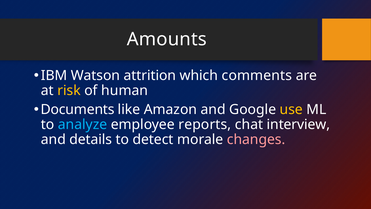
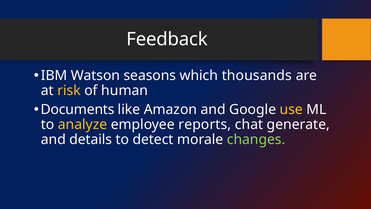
Amounts: Amounts -> Feedback
attrition: attrition -> seasons
comments: comments -> thousands
analyze colour: light blue -> yellow
interview: interview -> generate
changes colour: pink -> light green
